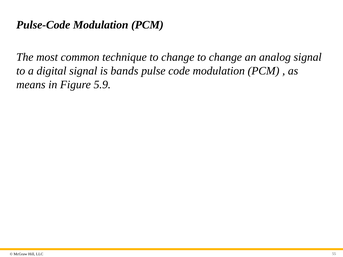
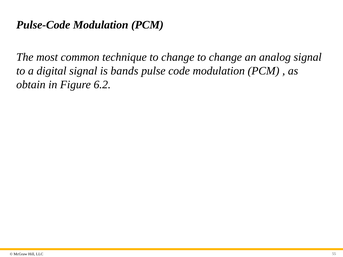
means: means -> obtain
5.9: 5.9 -> 6.2
